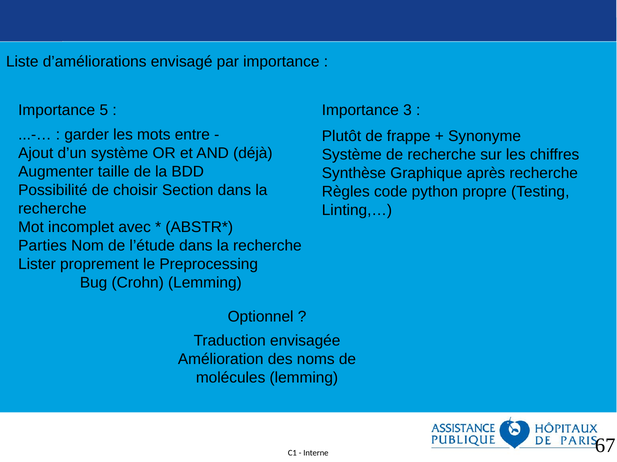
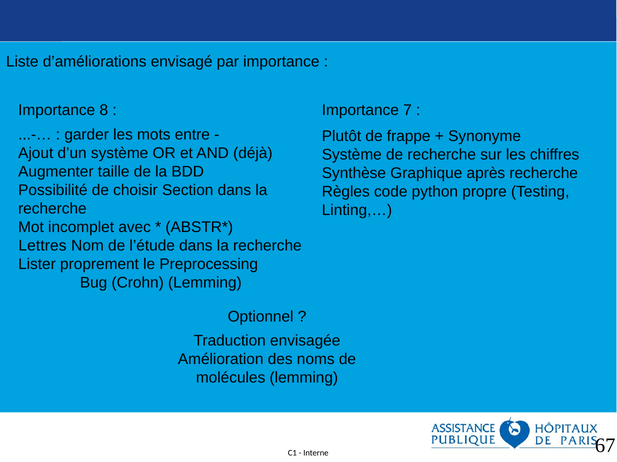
5: 5 -> 8
3: 3 -> 7
Parties: Parties -> Lettres
